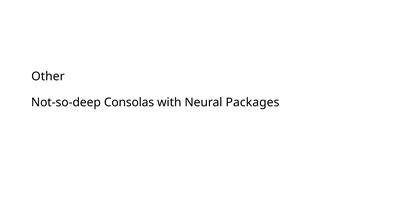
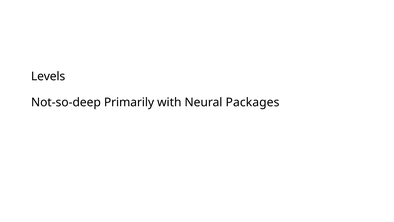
Other: Other -> Levels
Consolas: Consolas -> Primarily
